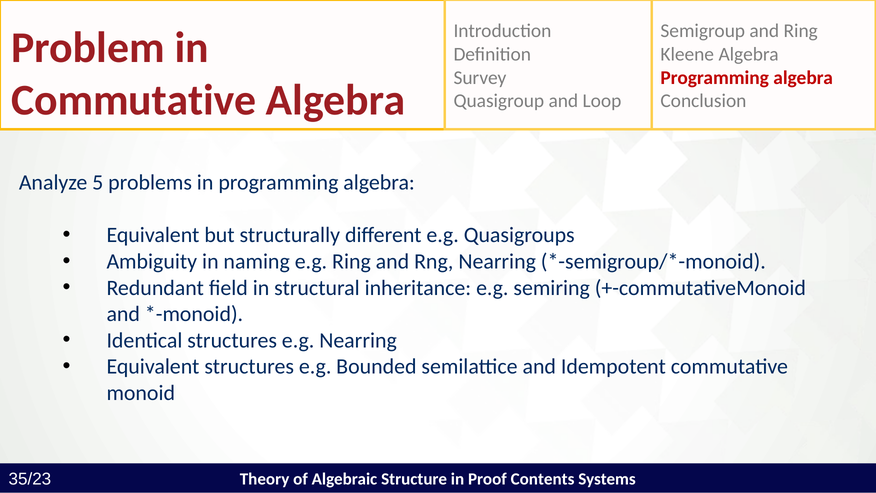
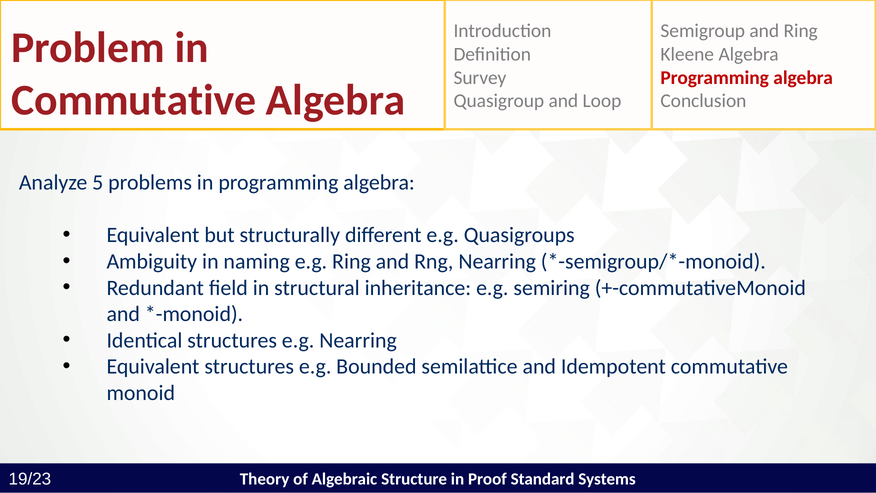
35/23: 35/23 -> 19/23
Proof Contents: Contents -> Standard
